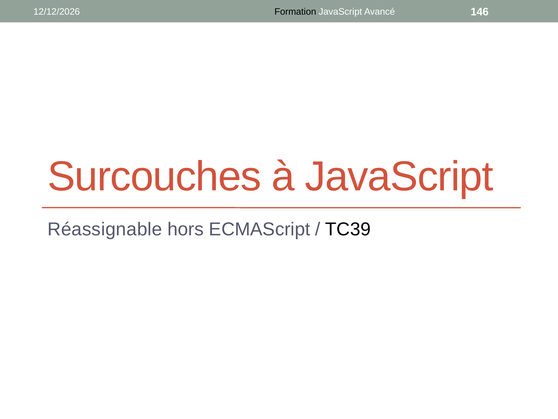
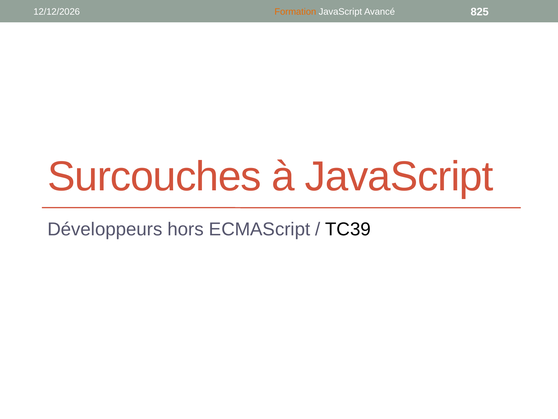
Formation colour: black -> orange
146: 146 -> 825
Réassignable: Réassignable -> Développeurs
